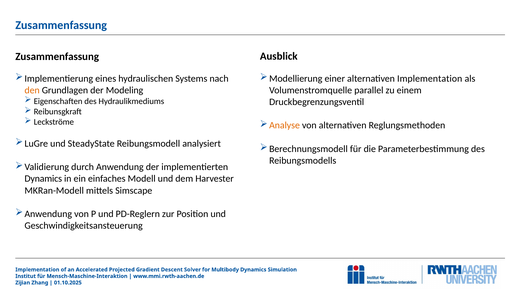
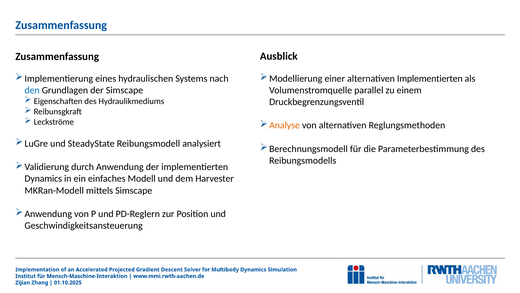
alternativen Implementation: Implementation -> Implementierten
den colour: orange -> blue
der Modeling: Modeling -> Simscape
